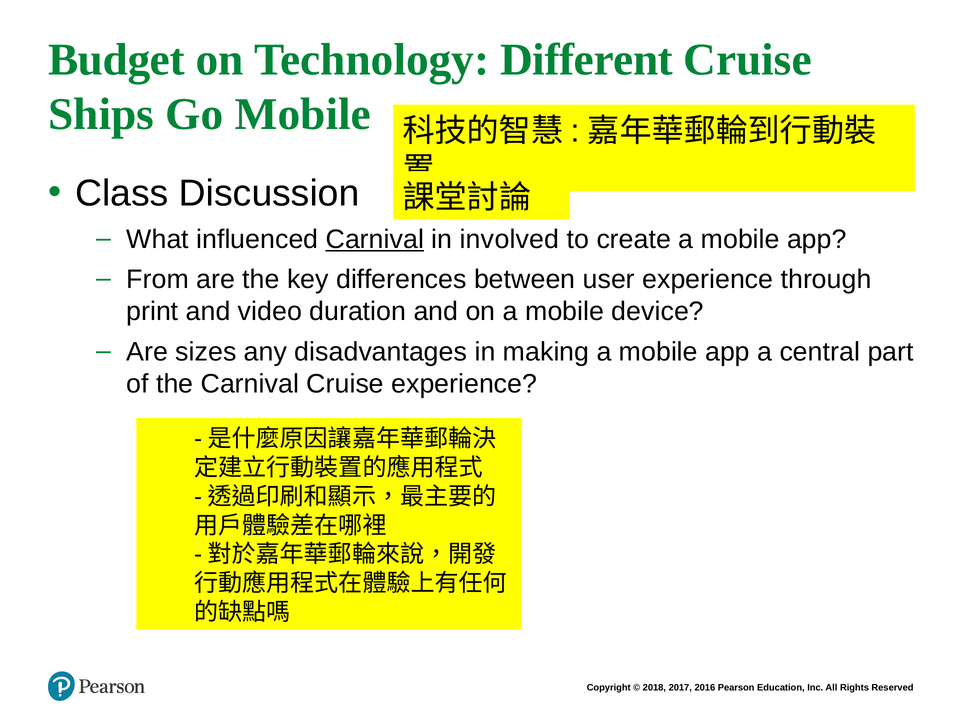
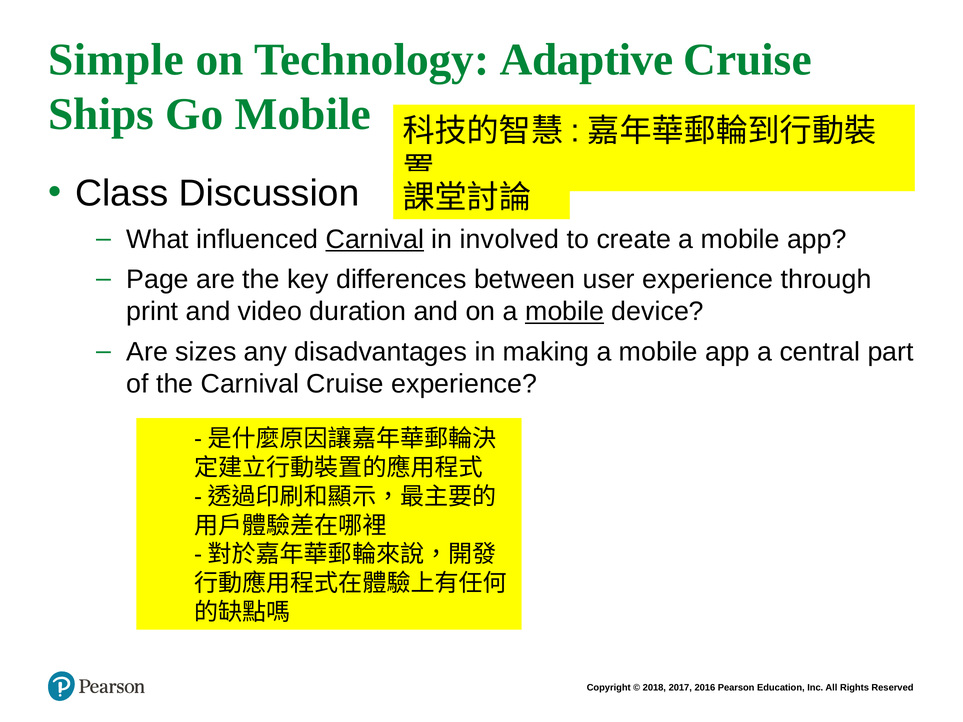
Budget: Budget -> Simple
Different: Different -> Adaptive
From: From -> Page
mobile at (565, 312) underline: none -> present
